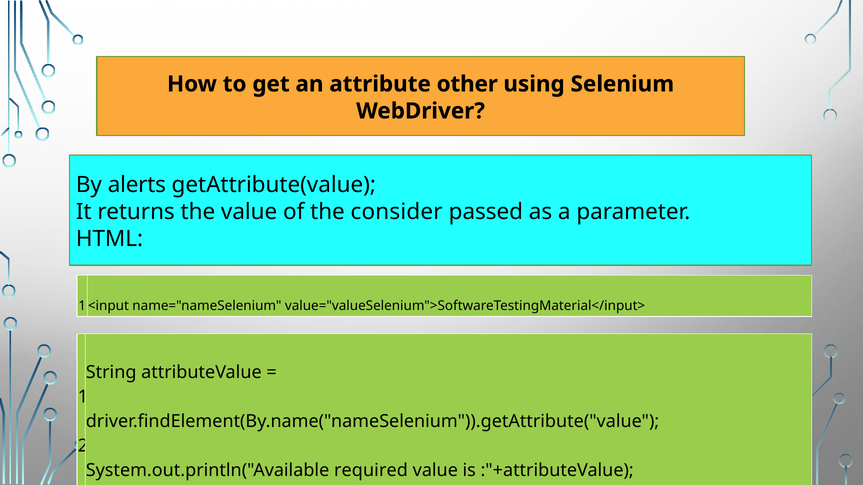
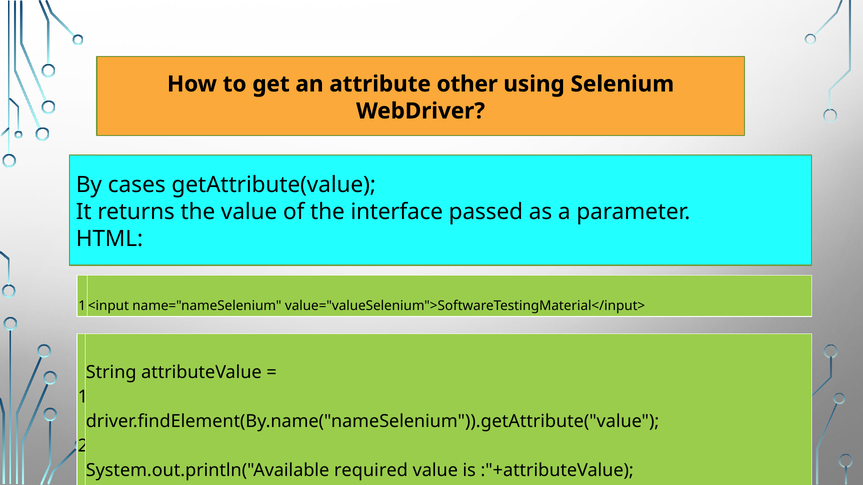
alerts: alerts -> cases
consider: consider -> interface
